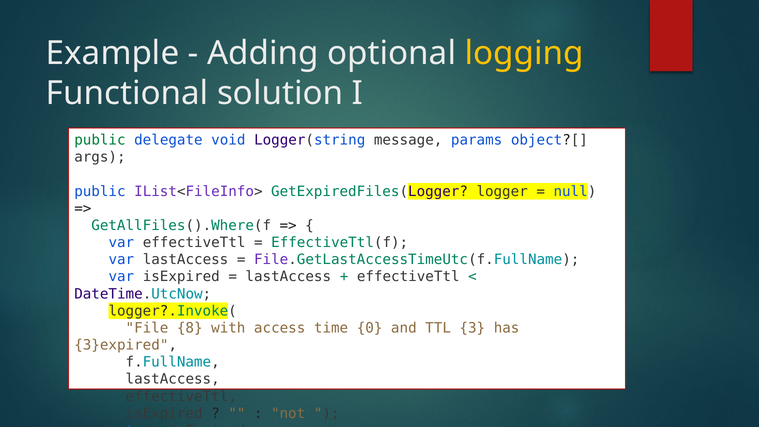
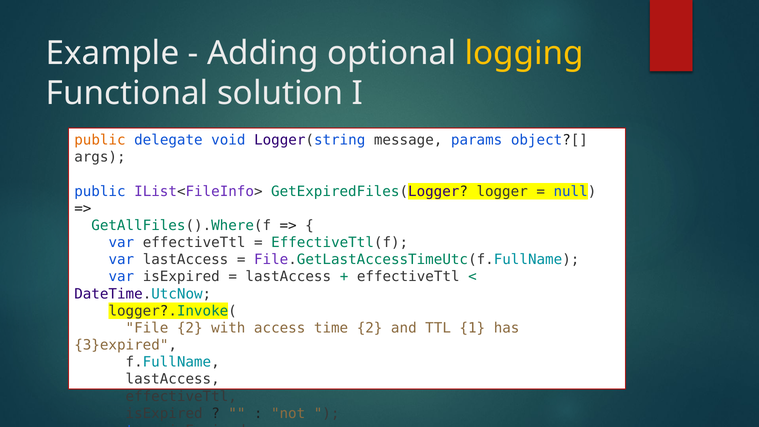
public at (100, 140) colour: green -> orange
File 8: 8 -> 2
time 0: 0 -> 2
3: 3 -> 1
